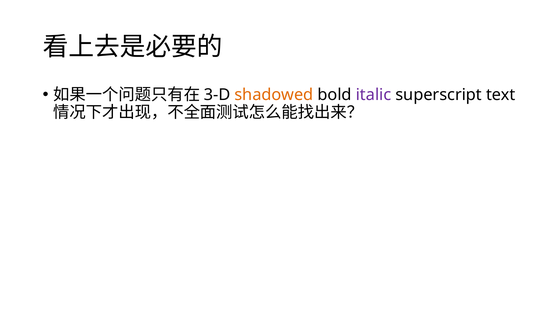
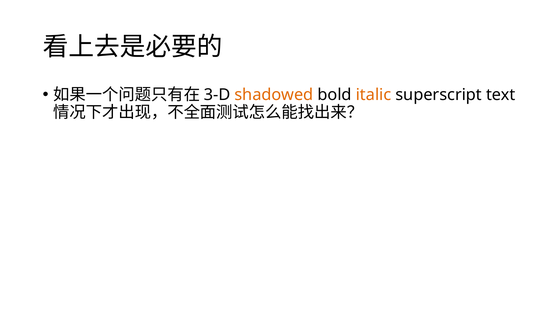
italic colour: purple -> orange
